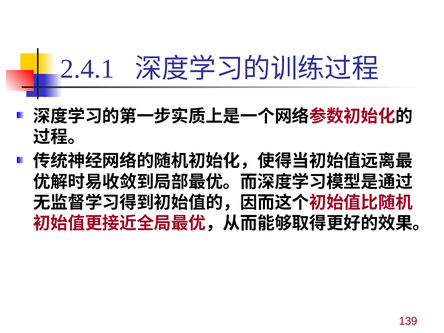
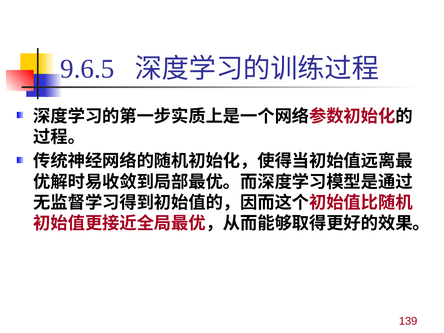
2.4.1: 2.4.1 -> 9.6.5
